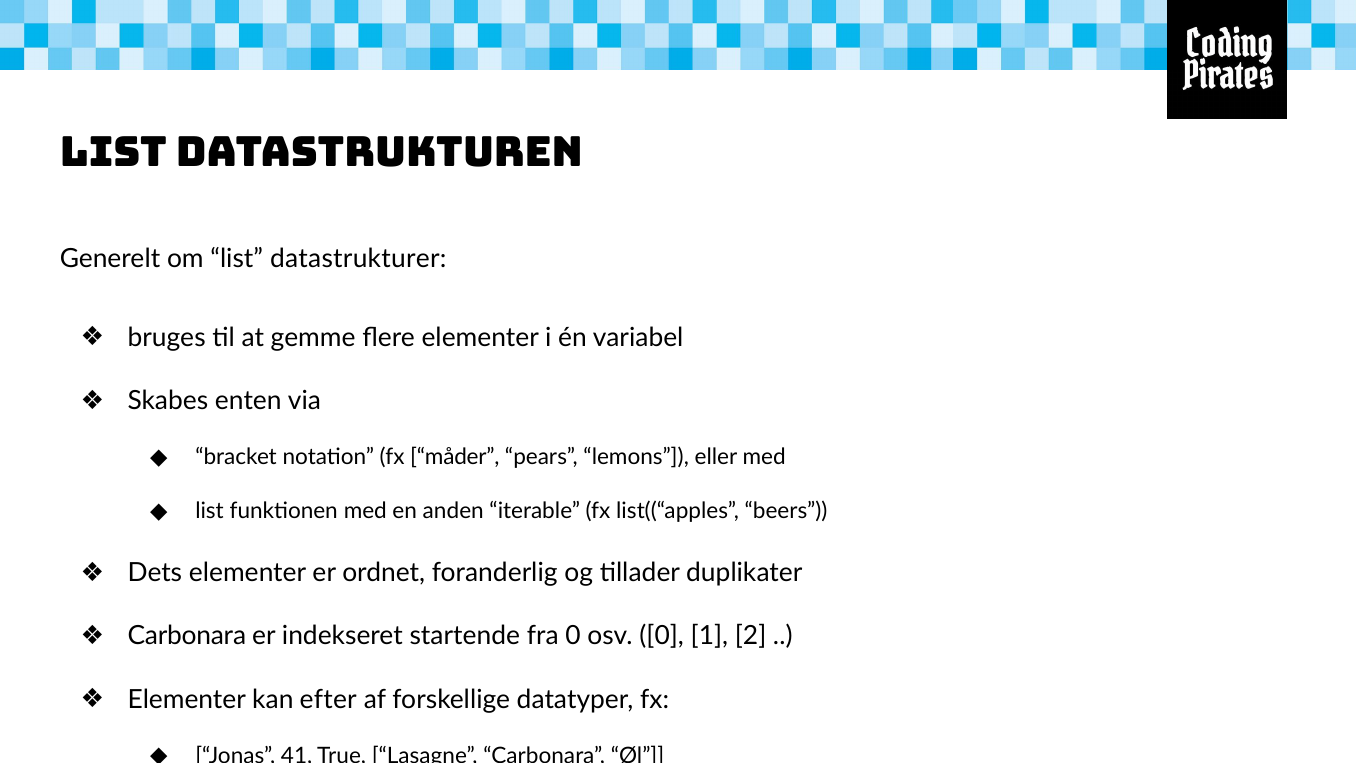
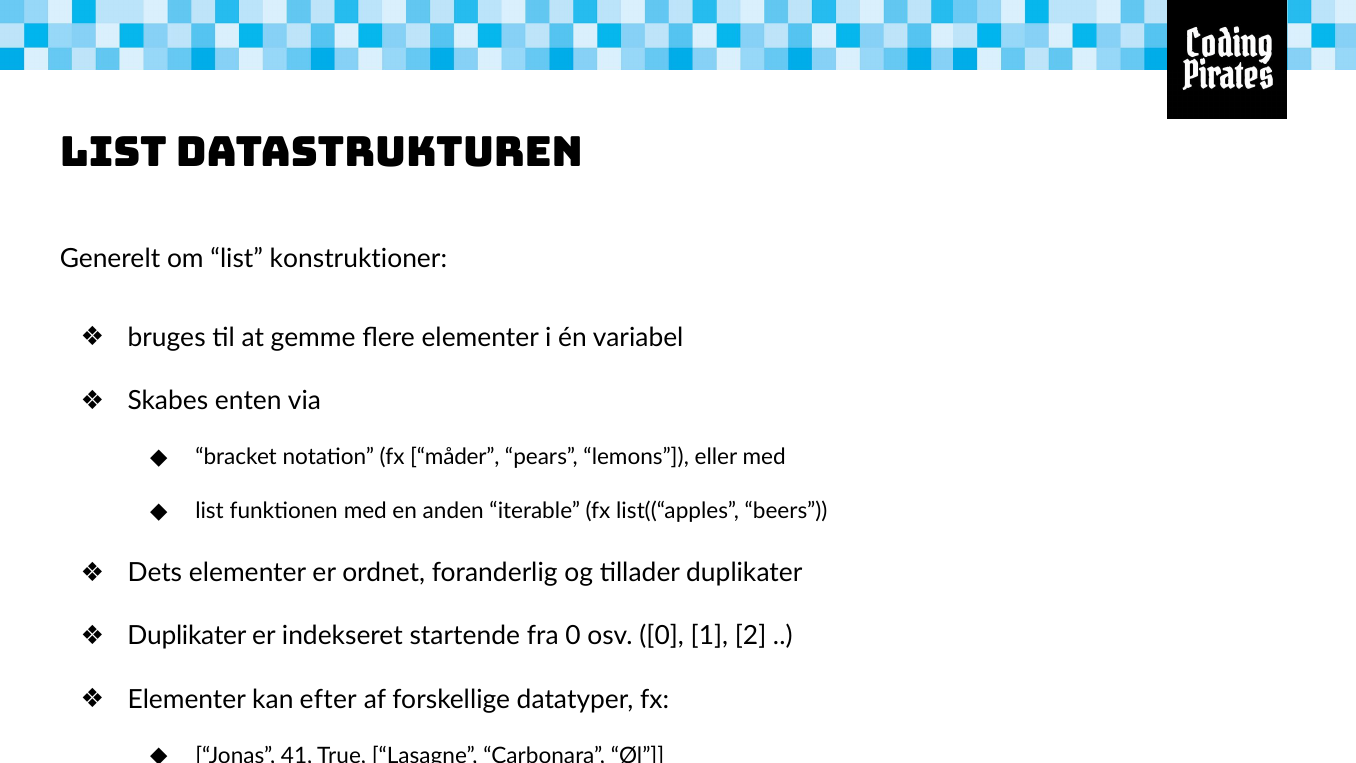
datastrukturer: datastrukturer -> konstruktioner
Carbonara at (187, 636): Carbonara -> Duplikater
